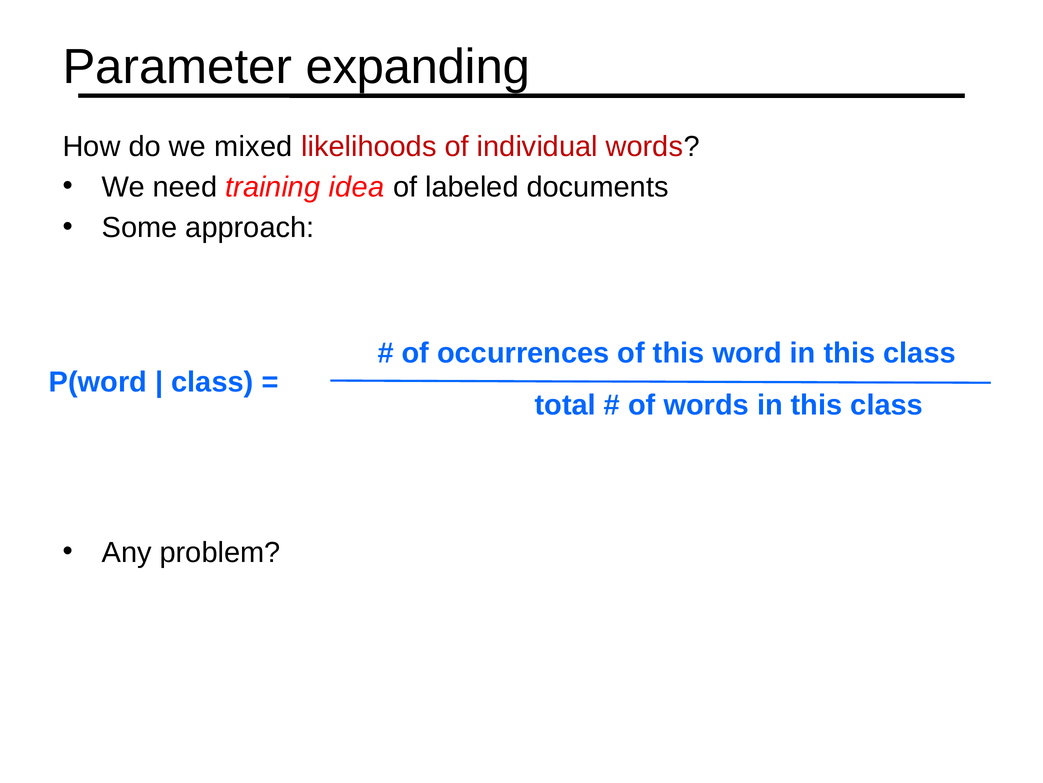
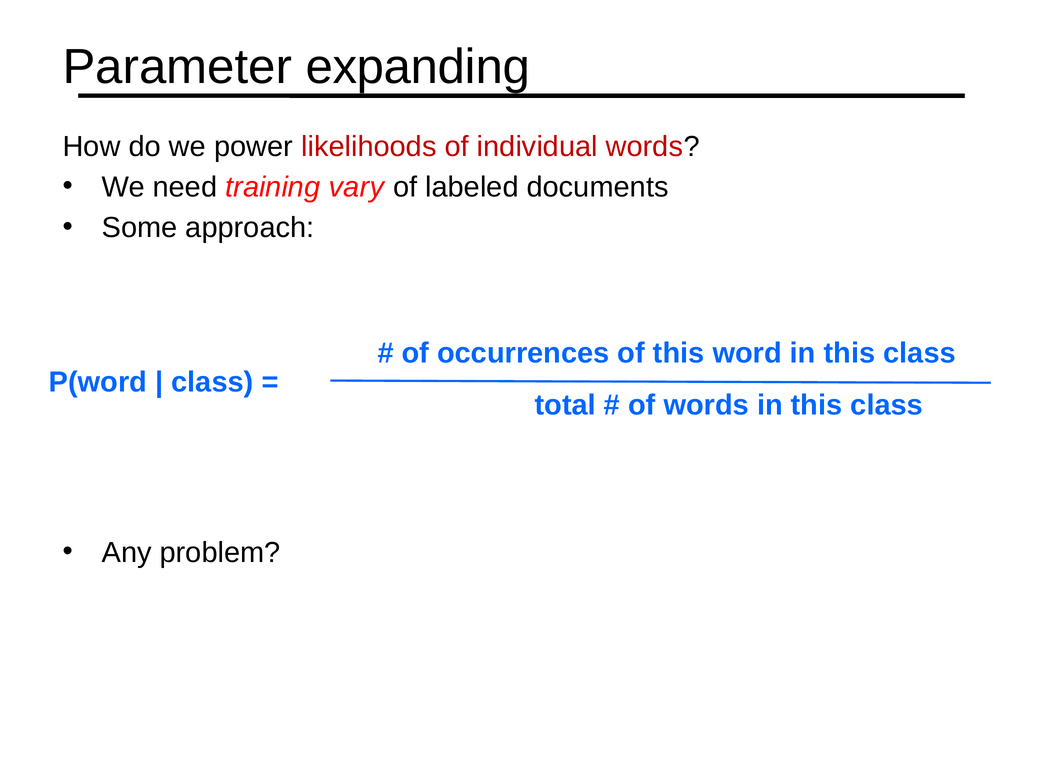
mixed: mixed -> power
idea: idea -> vary
